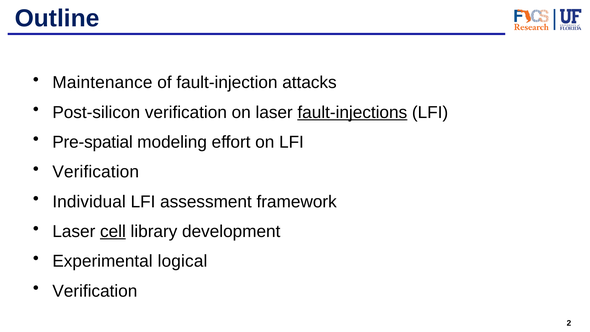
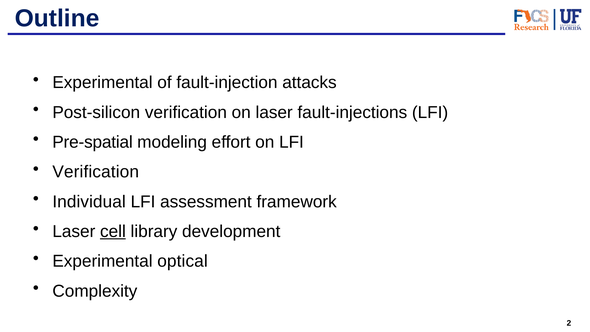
Maintenance at (102, 83): Maintenance -> Experimental
fault-injections underline: present -> none
logical: logical -> optical
Verification at (95, 291): Verification -> Complexity
